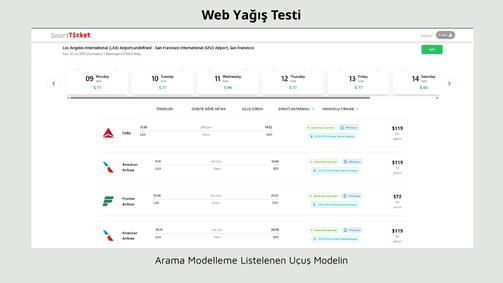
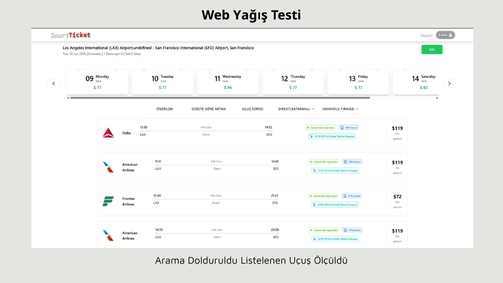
Modelleme: Modelleme -> Dolduruldu
Modelin: Modelin -> Ölçüldü
